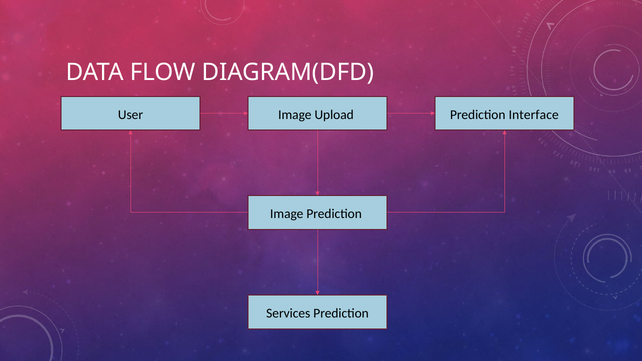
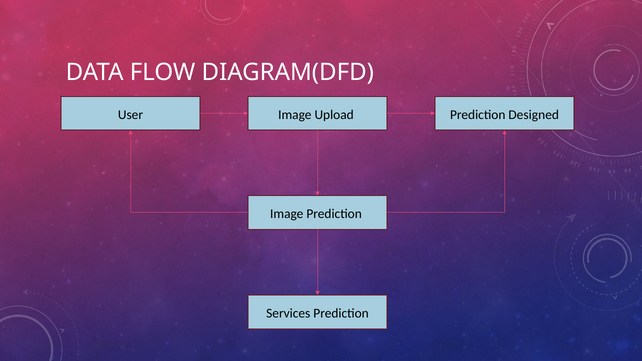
Interface: Interface -> Designed
